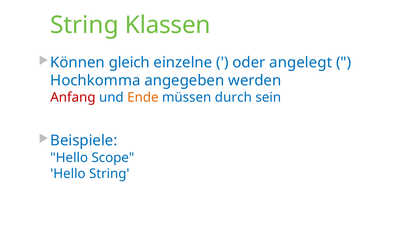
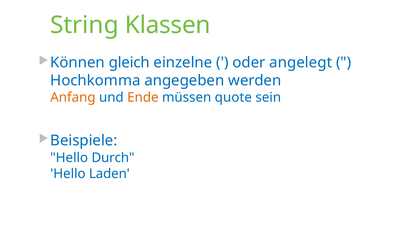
Anfang colour: red -> orange
durch: durch -> quote
Scope: Scope -> Durch
Hello String: String -> Laden
